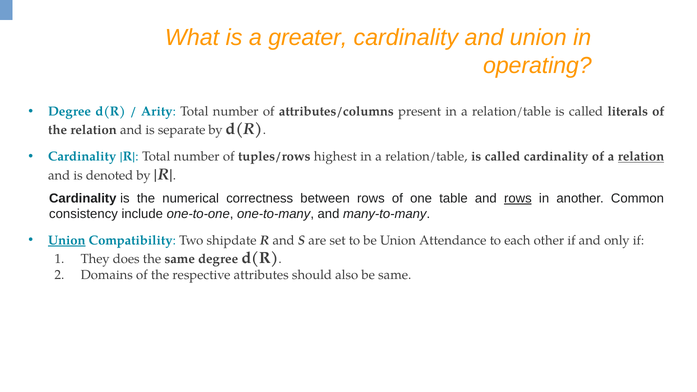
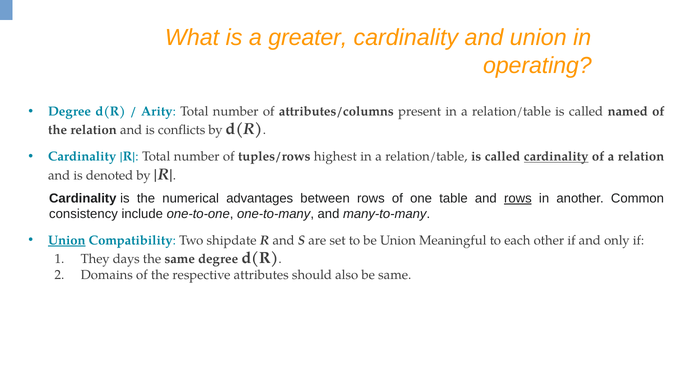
literals: literals -> named
separate: separate -> conflicts
cardinality at (556, 157) underline: none -> present
relation at (641, 157) underline: present -> none
correctness: correctness -> advantages
Attendance: Attendance -> Meaningful
does: does -> days
